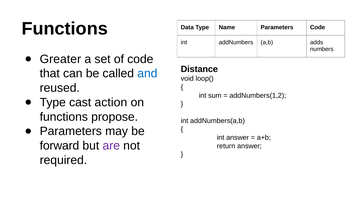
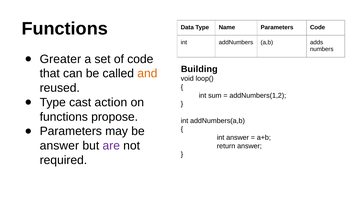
Distance: Distance -> Building
and colour: blue -> orange
forward at (59, 146): forward -> answer
